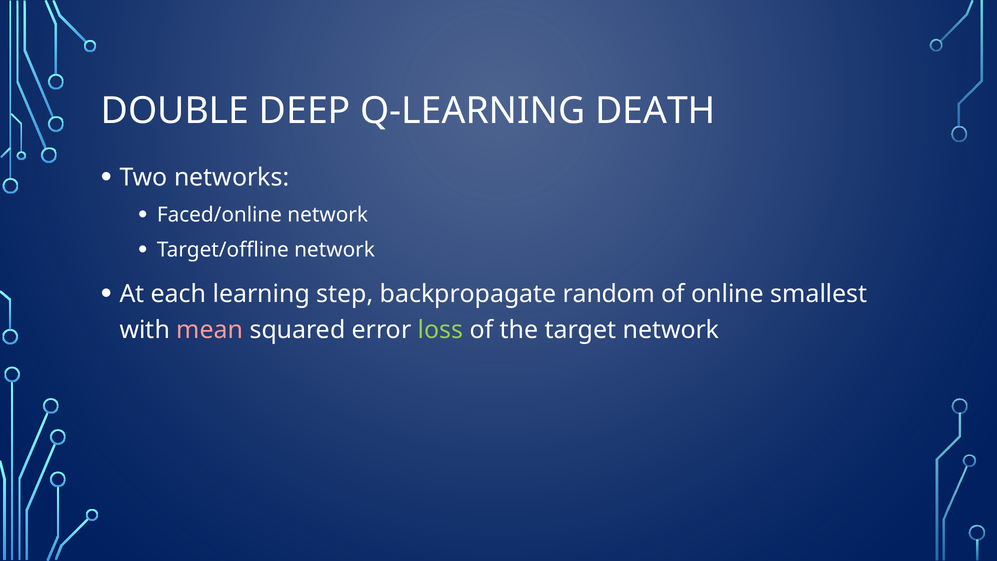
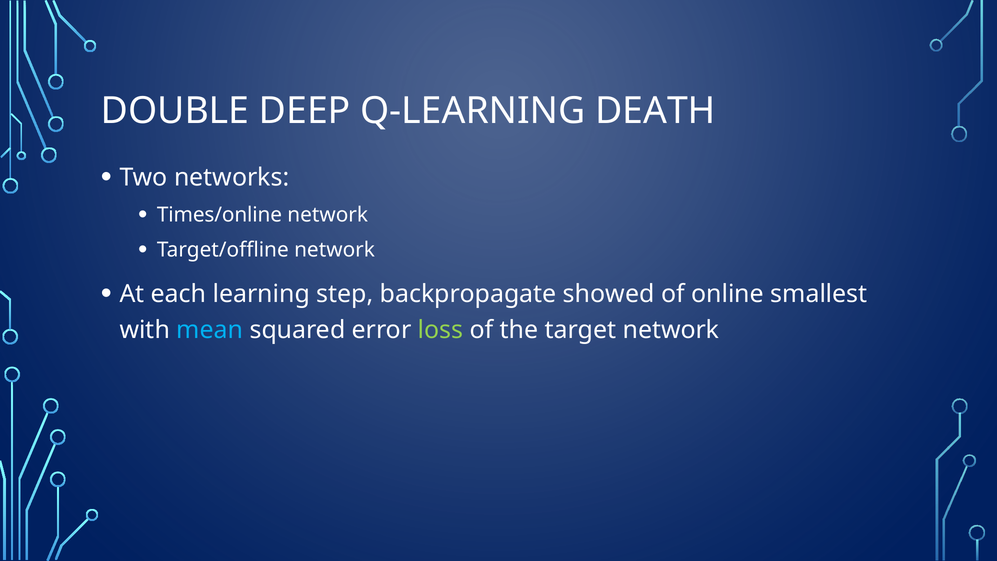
Faced/online: Faced/online -> Times/online
random: random -> showed
mean colour: pink -> light blue
